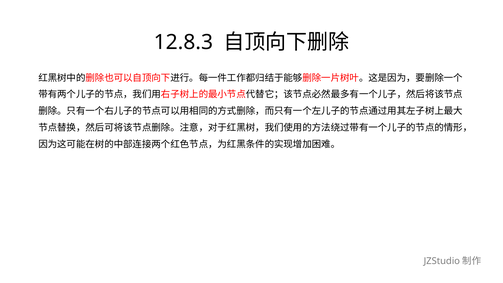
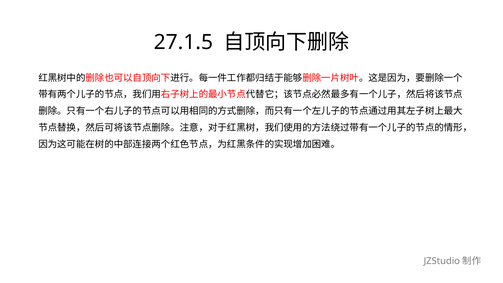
12.8.3: 12.8.3 -> 27.1.5
